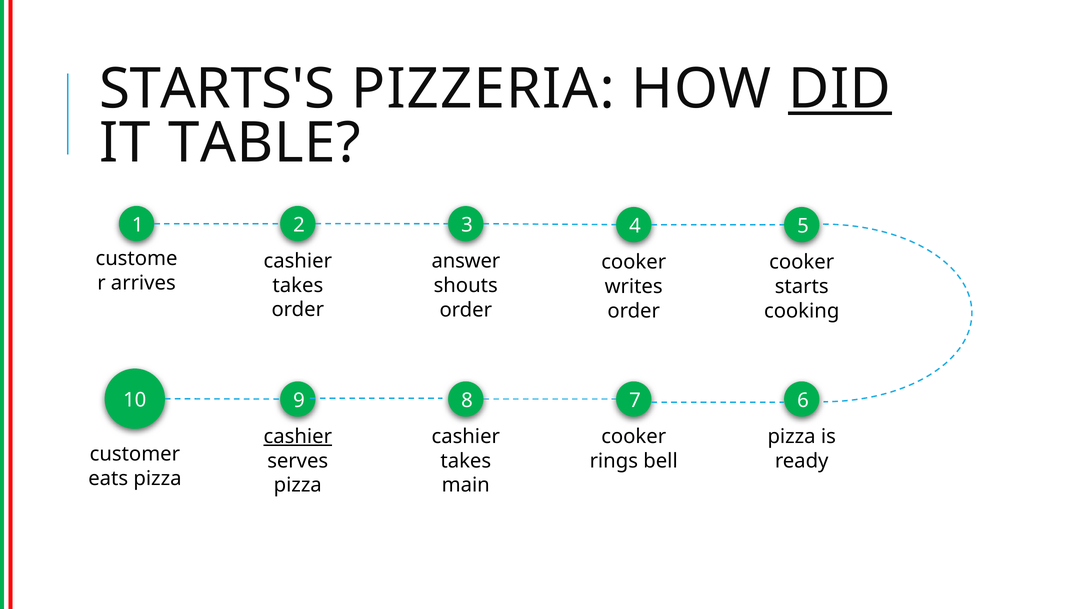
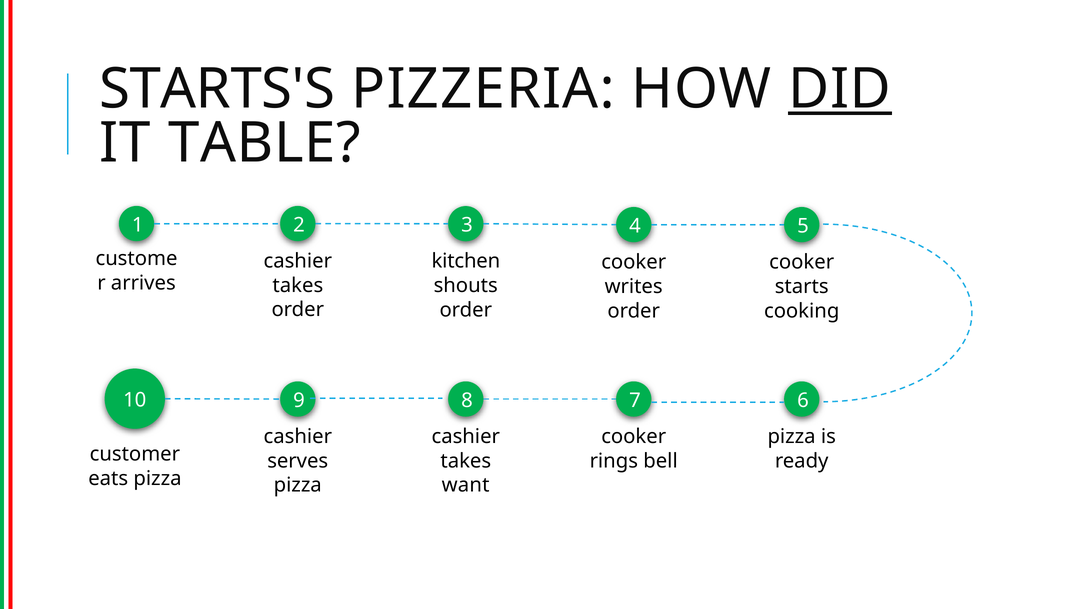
answer: answer -> kitchen
cashier at (298, 437) underline: present -> none
main: main -> want
